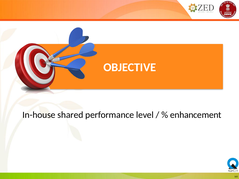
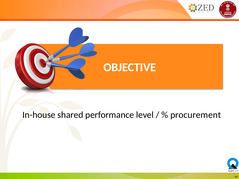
enhancement: enhancement -> procurement
